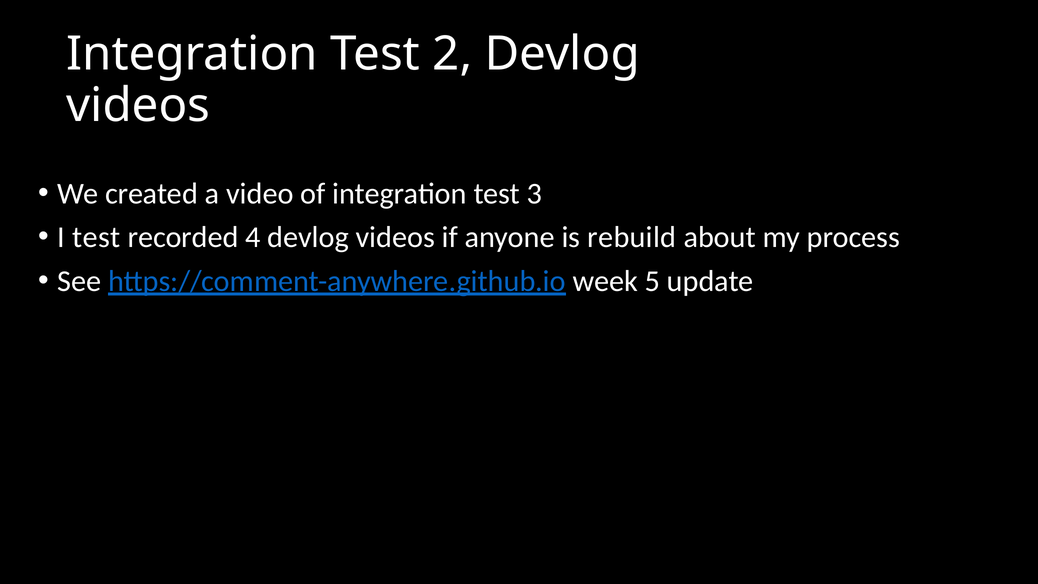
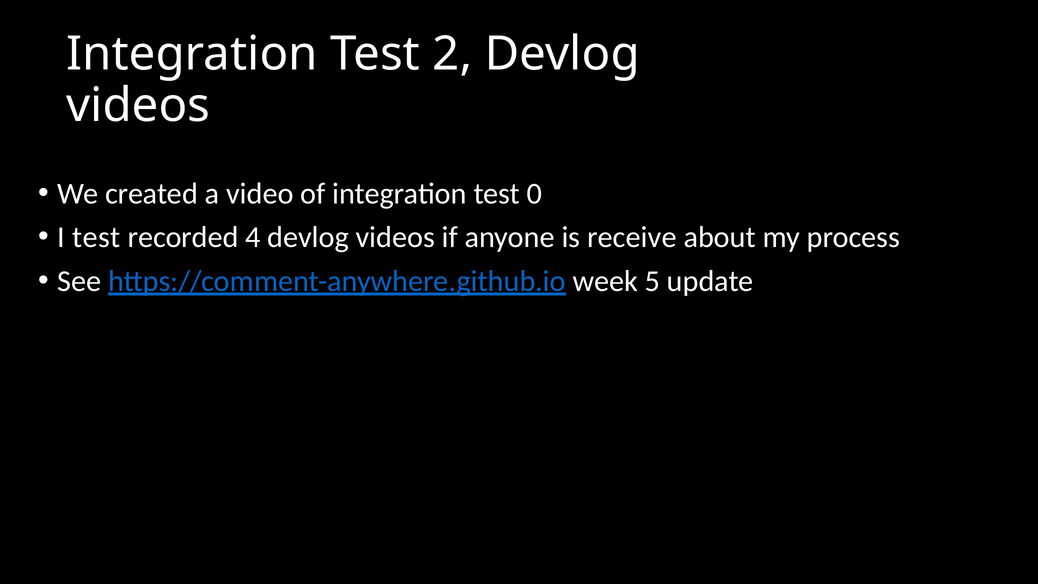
3: 3 -> 0
rebuild: rebuild -> receive
